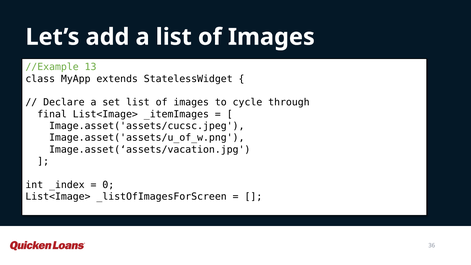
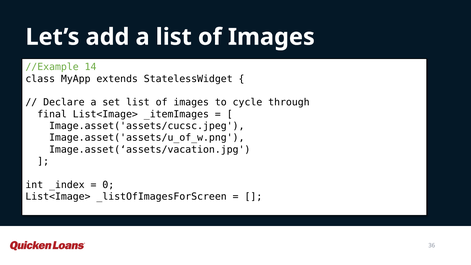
13: 13 -> 14
